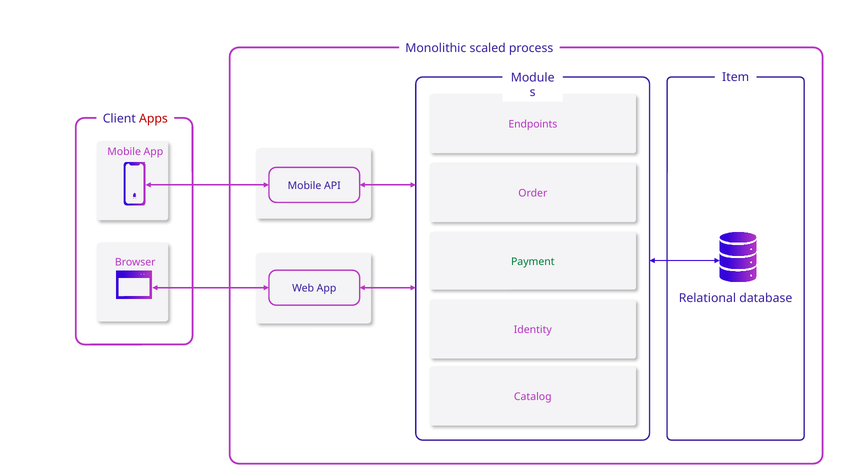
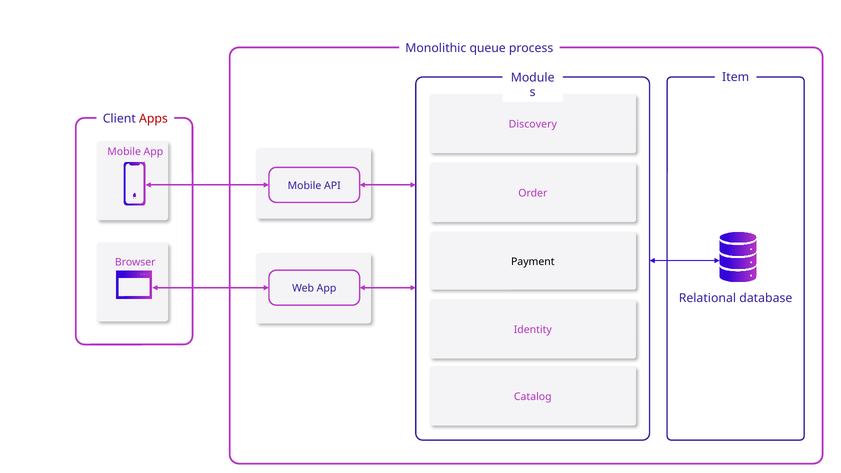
scaled: scaled -> queue
Endpoints: Endpoints -> Discovery
Payment colour: green -> black
